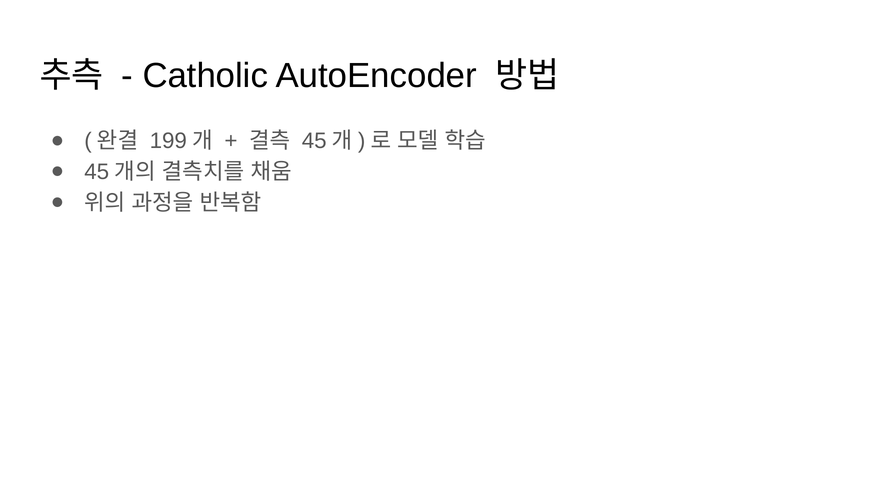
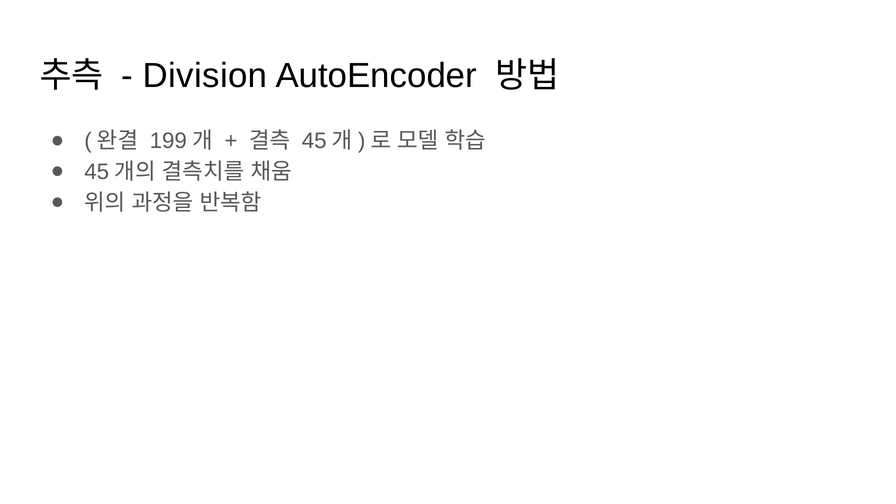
Catholic: Catholic -> Division
